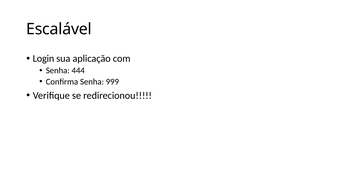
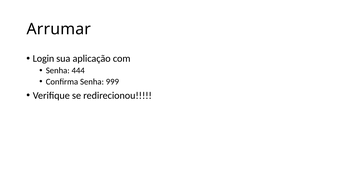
Escalável: Escalável -> Arrumar
